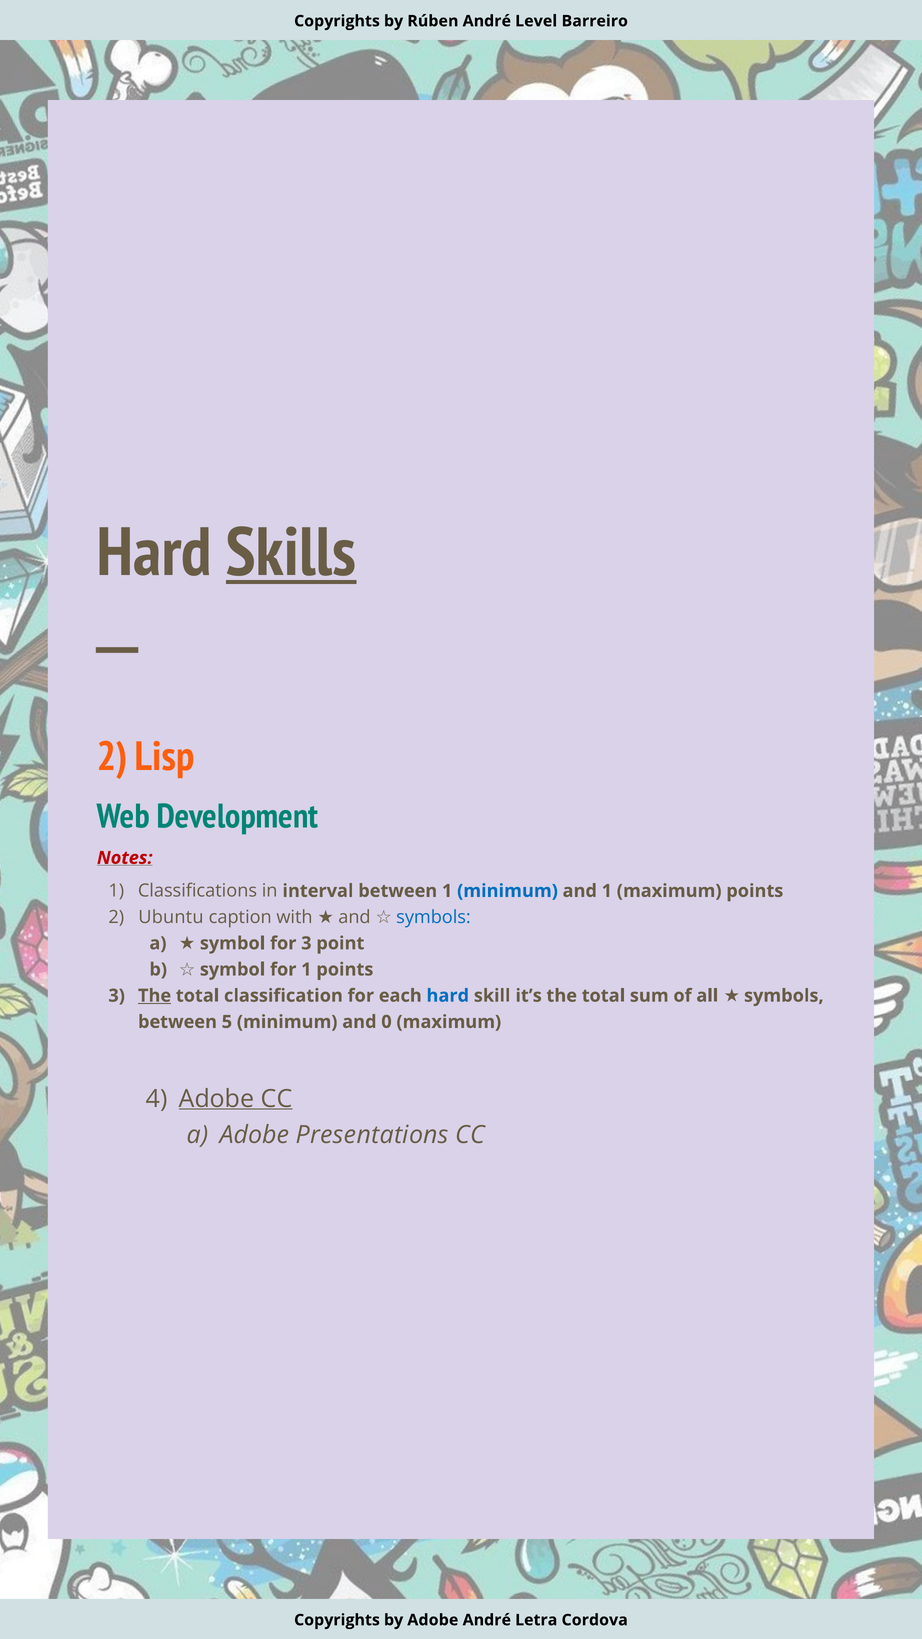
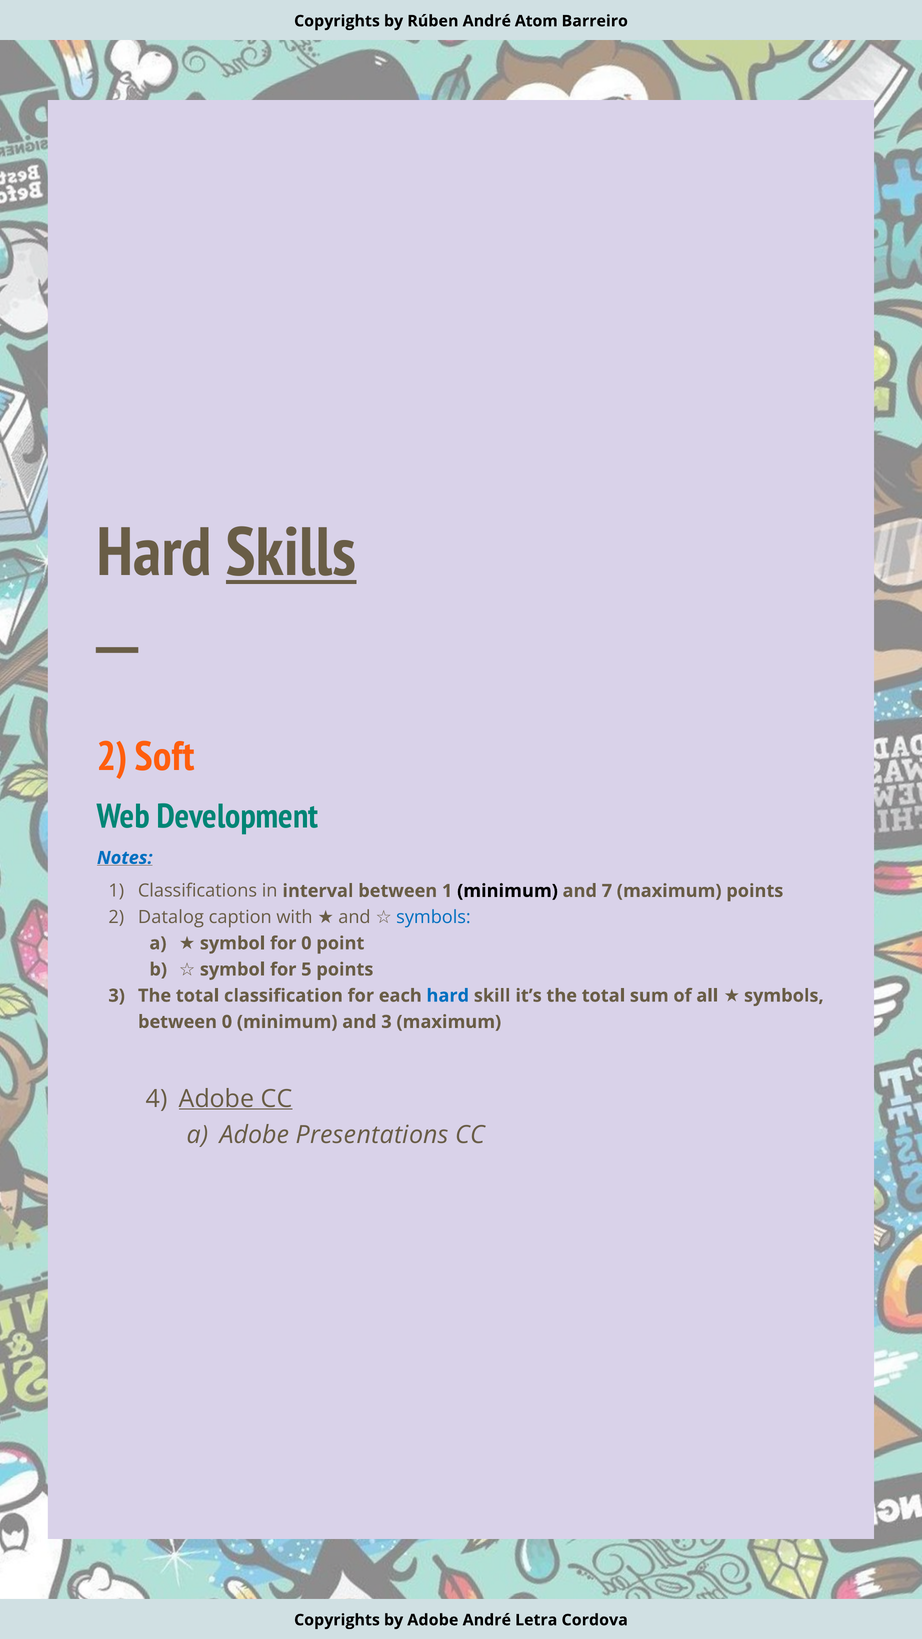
Level: Level -> Atom
Lisp: Lisp -> Soft
Notes colour: red -> blue
minimum at (508, 891) colour: blue -> black
and 1: 1 -> 7
Ubuntu: Ubuntu -> Datalog
for 3: 3 -> 0
for 1: 1 -> 5
The at (155, 996) underline: present -> none
between 5: 5 -> 0
and 0: 0 -> 3
